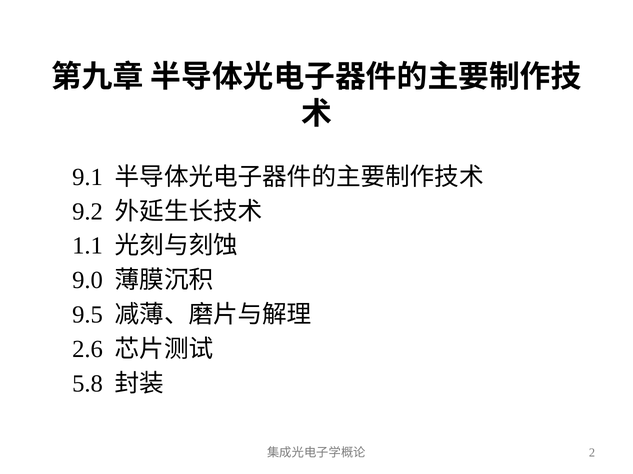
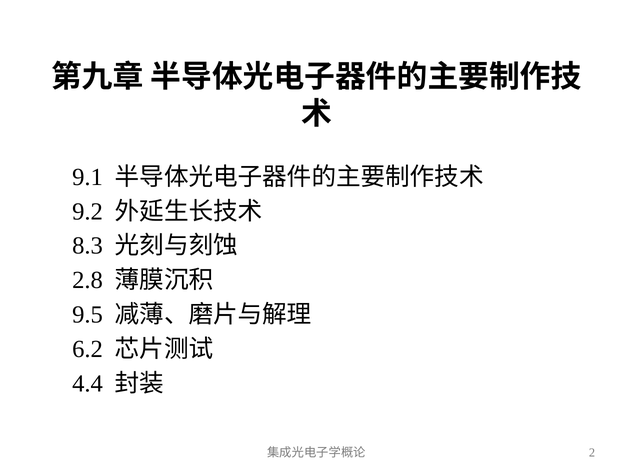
1.1: 1.1 -> 8.3
9.0: 9.0 -> 2.8
2.6: 2.6 -> 6.2
5.8: 5.8 -> 4.4
